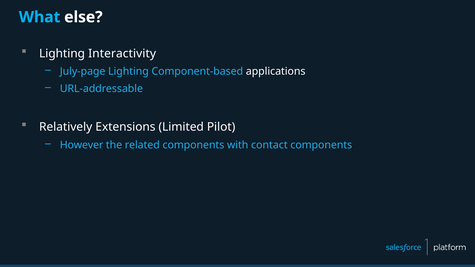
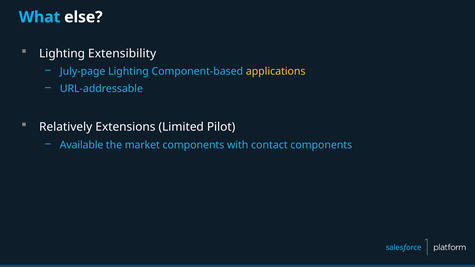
Interactivity: Interactivity -> Extensibility
applications colour: white -> yellow
However: However -> Available
related: related -> market
